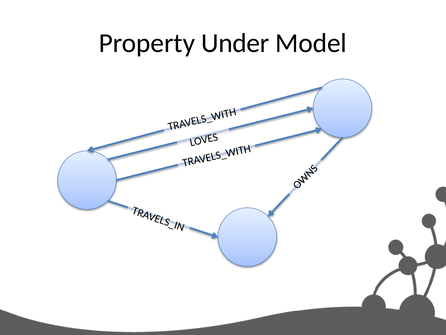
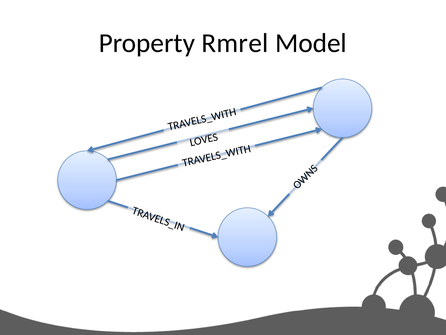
Under: Under -> Rmrel
